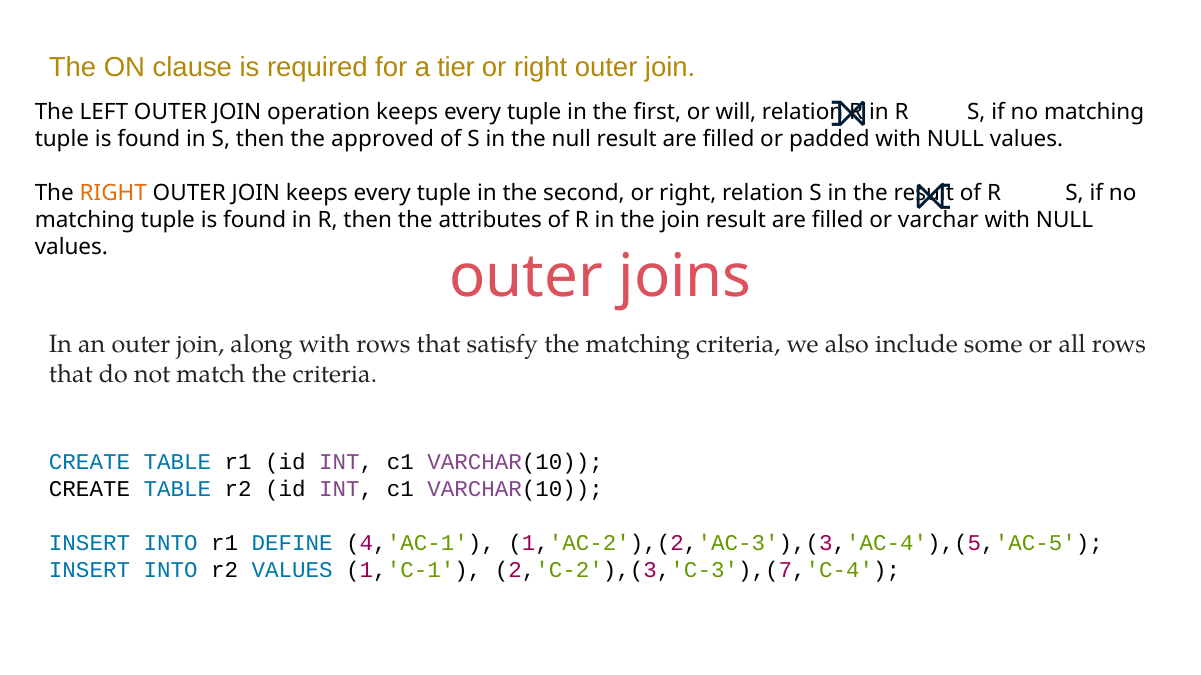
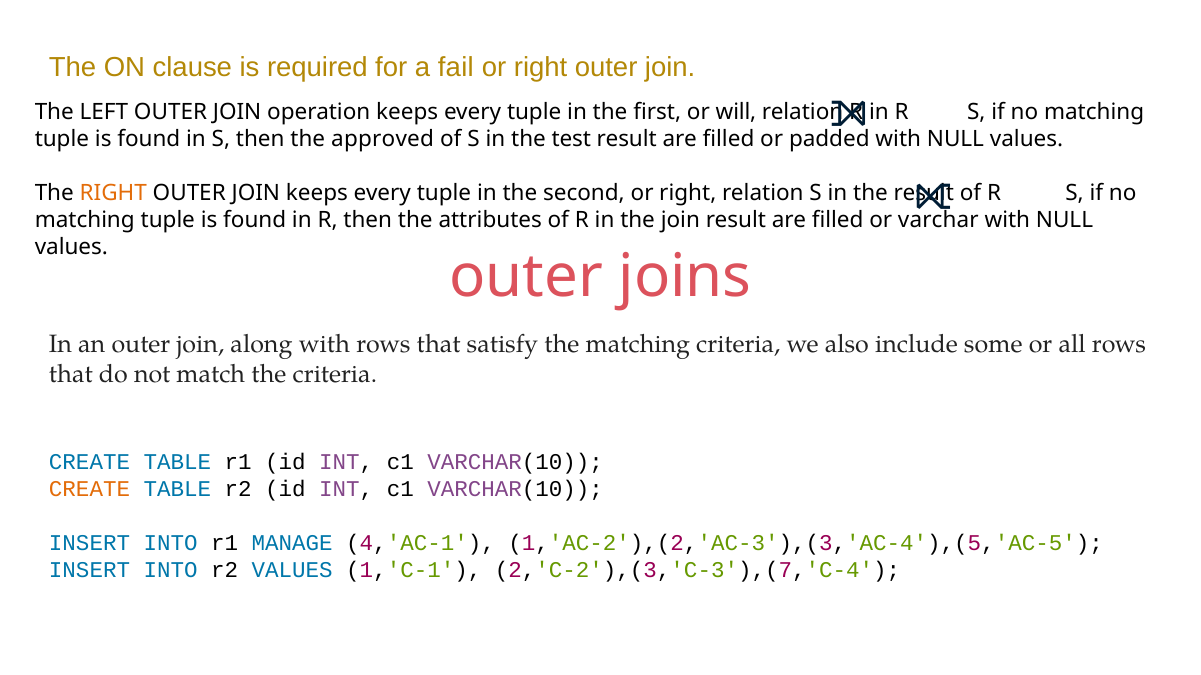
tier: tier -> fail
the null: null -> test
CREATE at (90, 490) colour: black -> orange
DEFINE: DEFINE -> MANAGE
